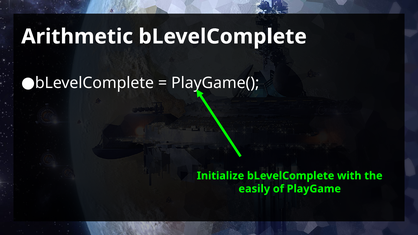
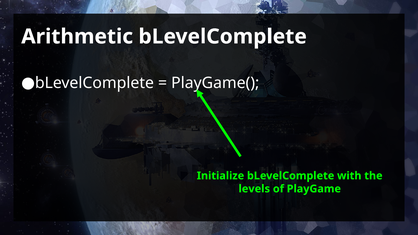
easily: easily -> levels
